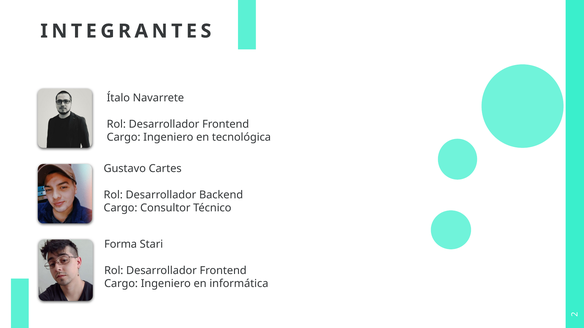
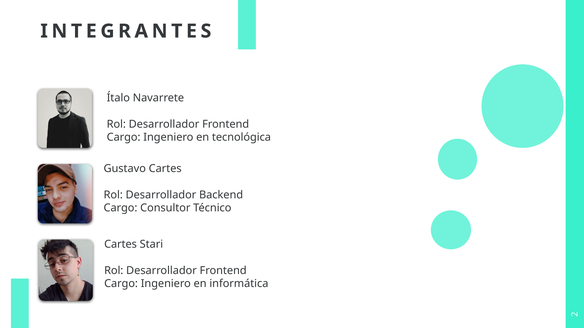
Forma at (121, 245): Forma -> Cartes
